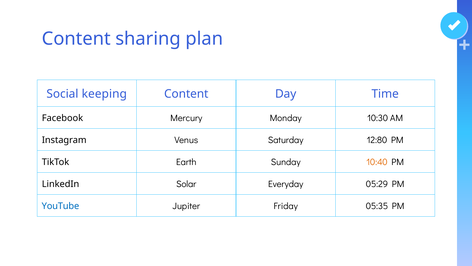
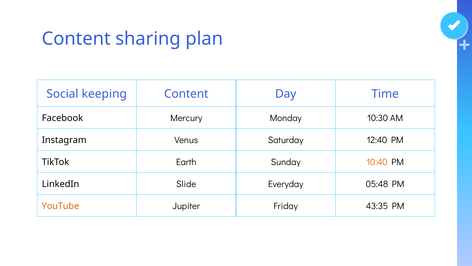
12:80: 12:80 -> 12:40
Solar: Solar -> Slide
05:29: 05:29 -> 05:48
YouTube colour: blue -> orange
05:35: 05:35 -> 43:35
